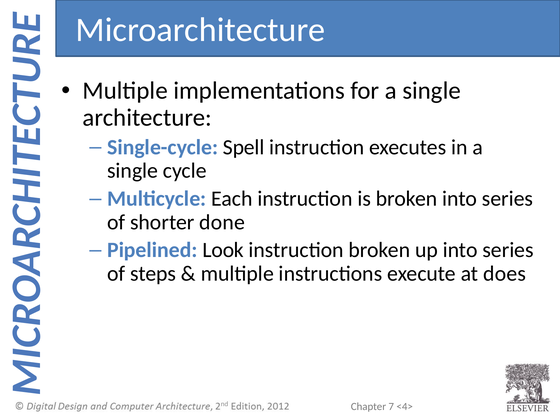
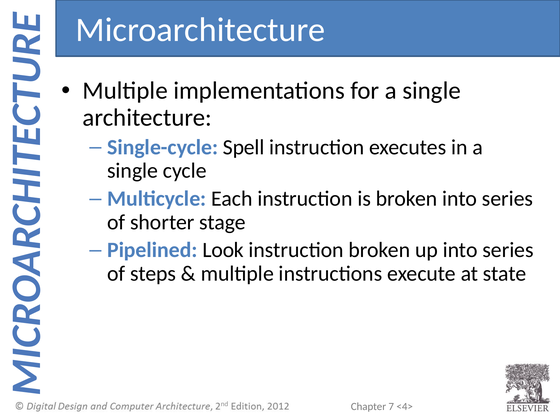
done: done -> stage
does: does -> state
